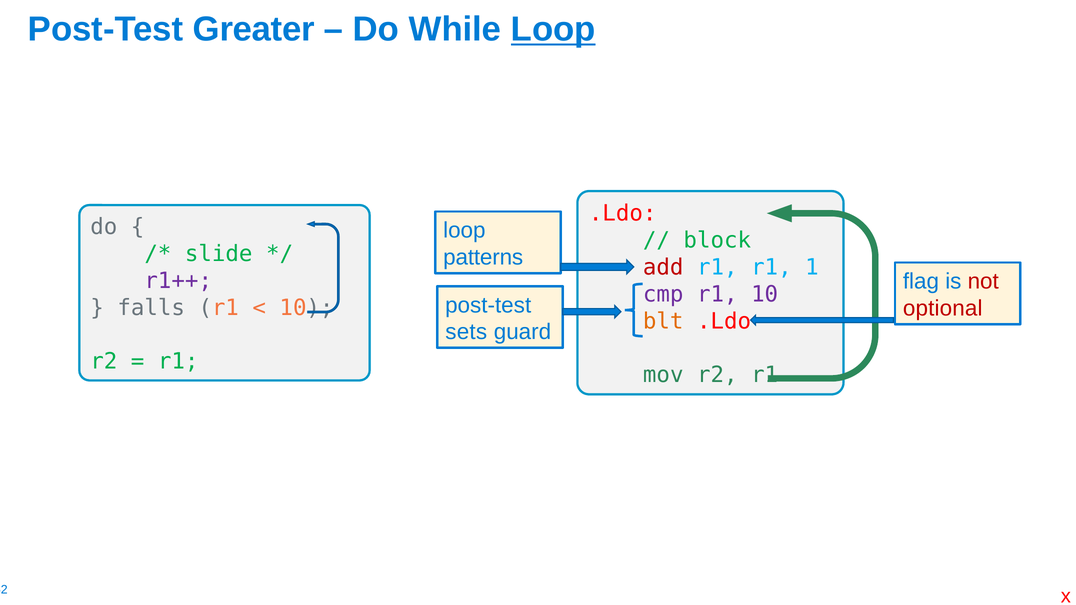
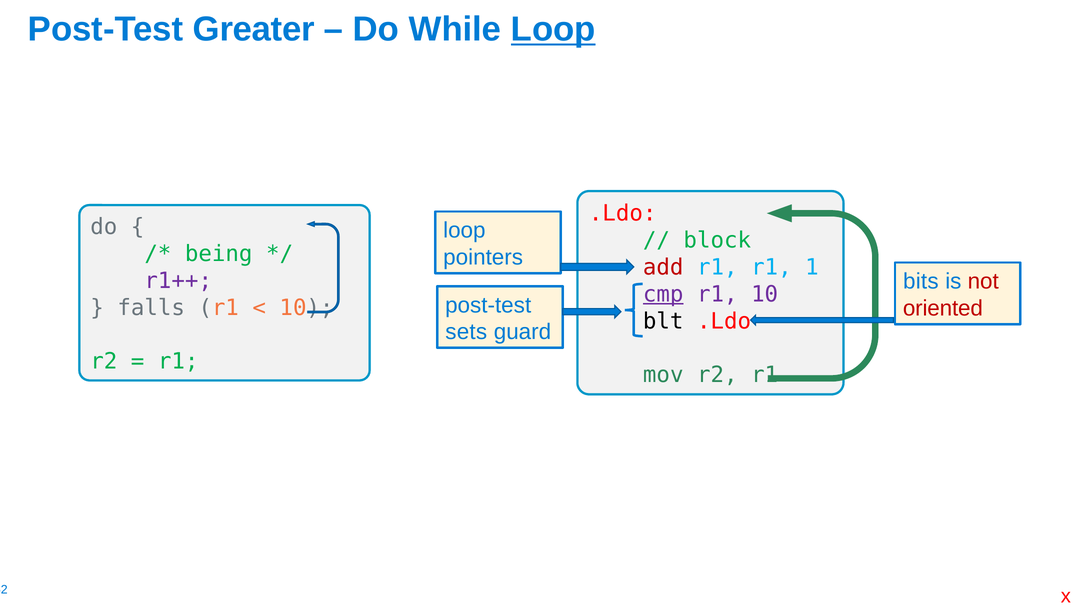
slide: slide -> being
patterns: patterns -> pointers
flag: flag -> bits
cmp underline: none -> present
optional: optional -> oriented
blt colour: orange -> black
